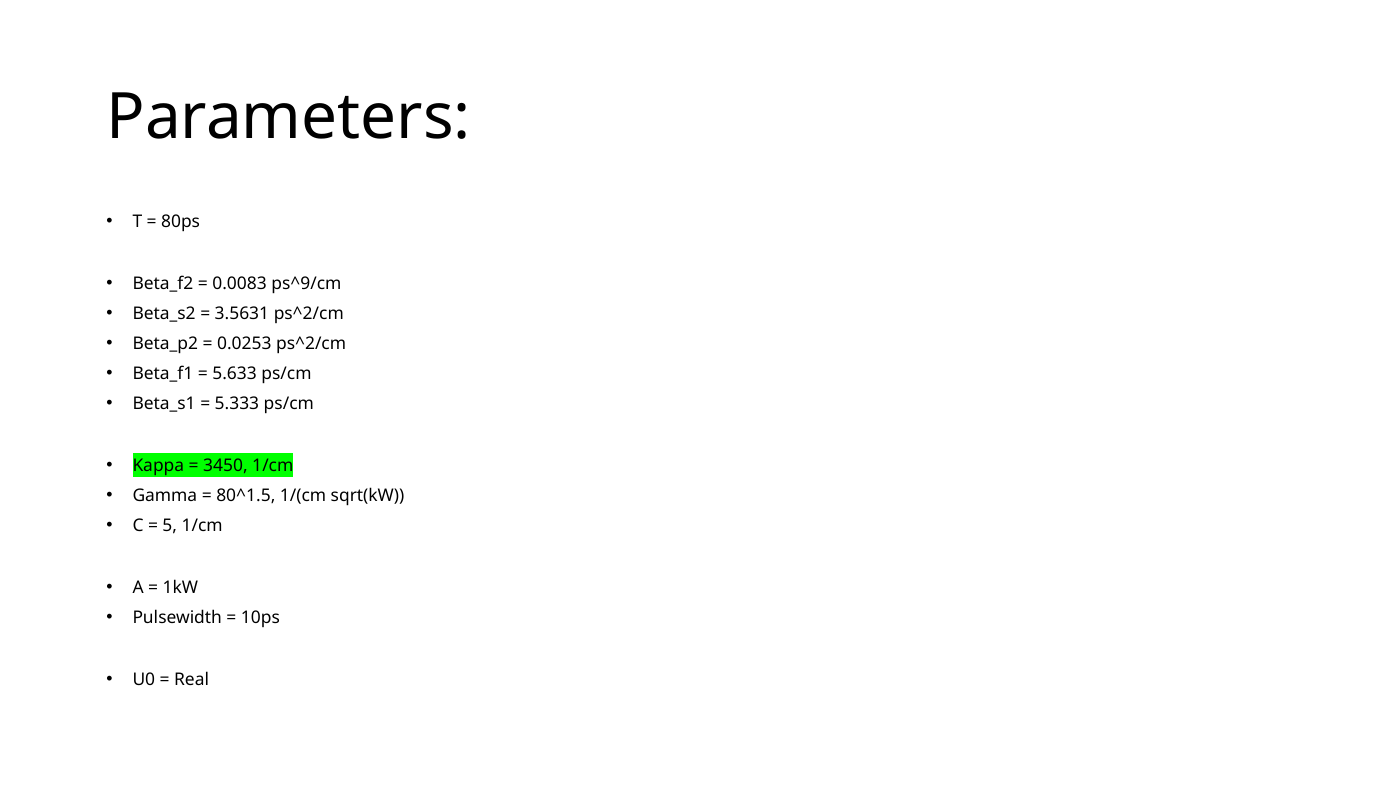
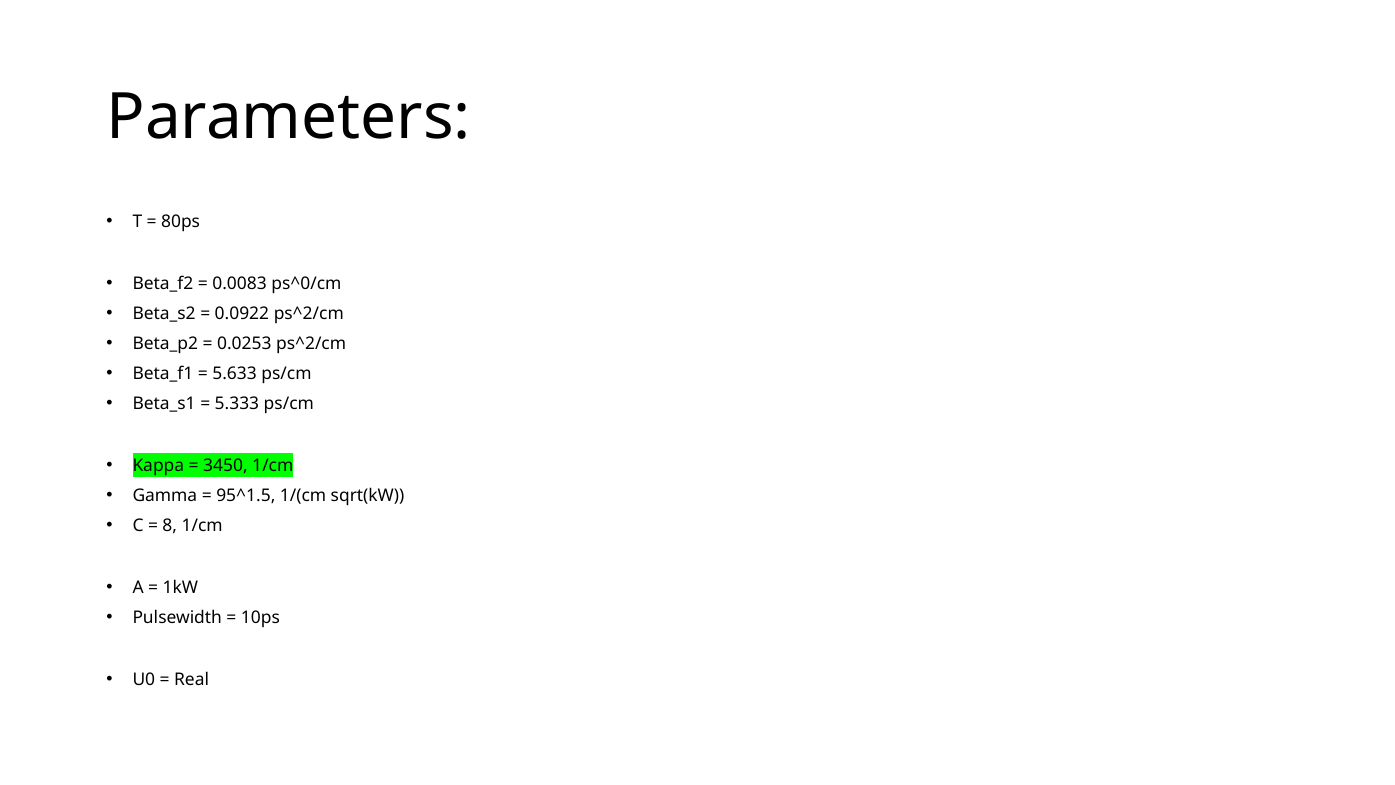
ps^9/cm: ps^9/cm -> ps^0/cm
3.5631: 3.5631 -> 0.0922
80^1.5: 80^1.5 -> 95^1.5
5: 5 -> 8
